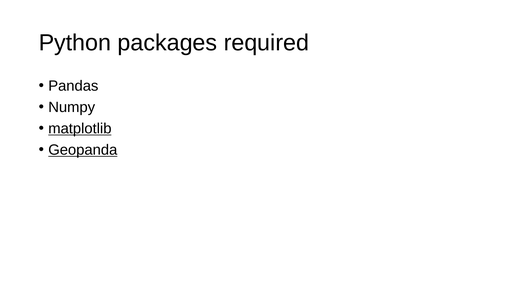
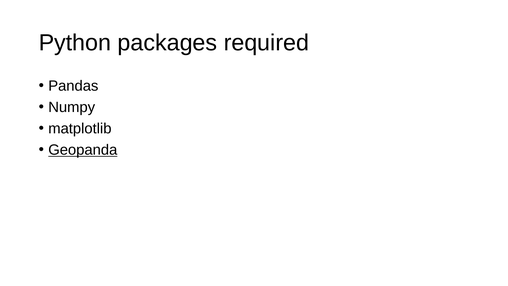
matplotlib underline: present -> none
